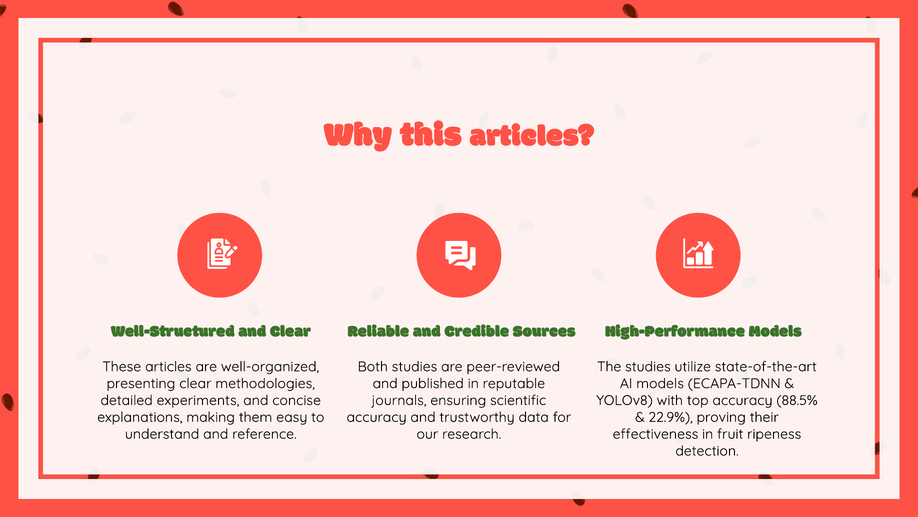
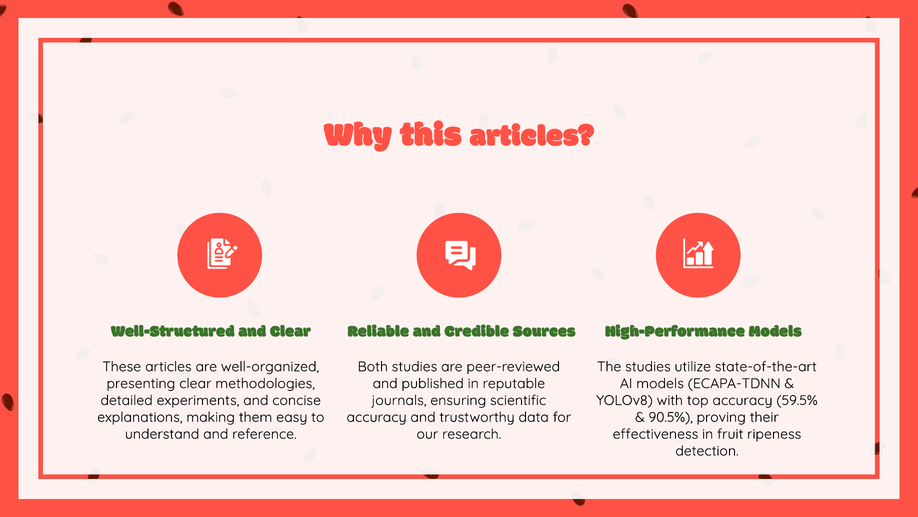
88.5%: 88.5% -> 59.5%
22.9%: 22.9% -> 90.5%
